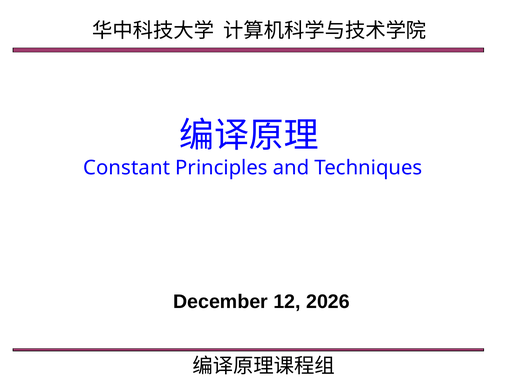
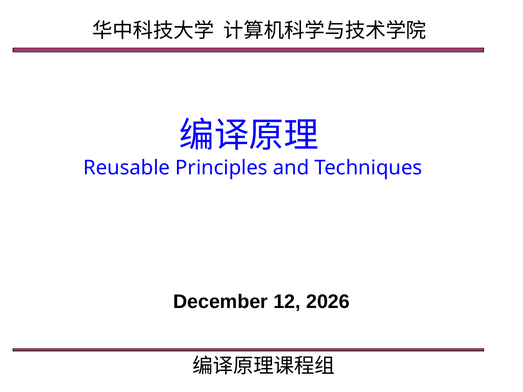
Constant: Constant -> Reusable
